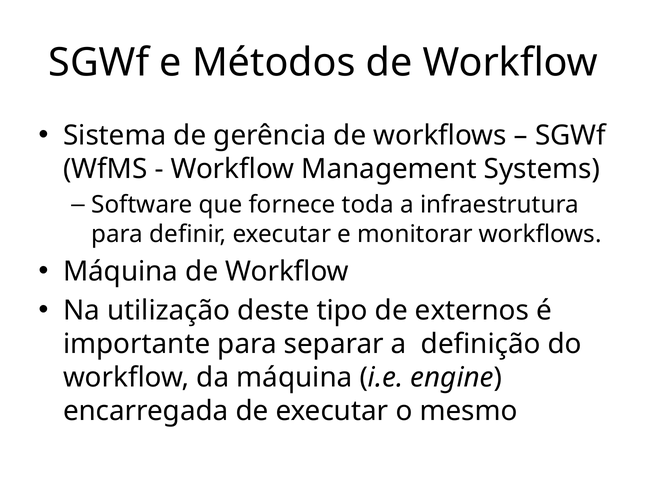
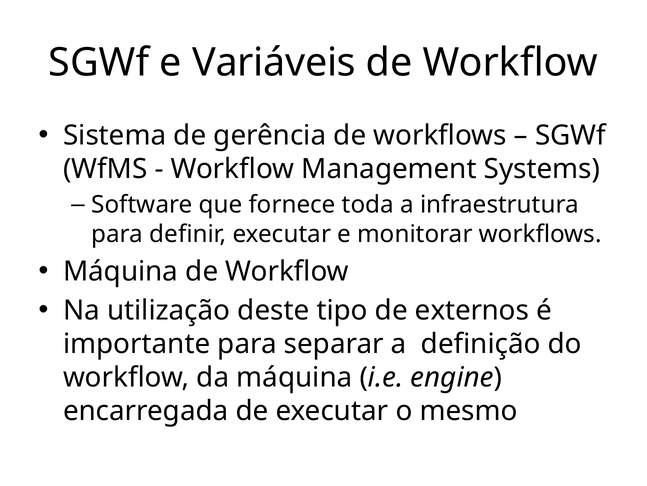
Métodos: Métodos -> Variáveis
